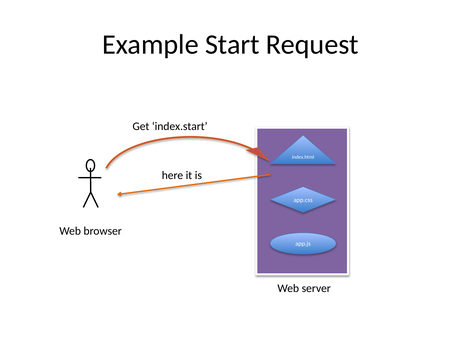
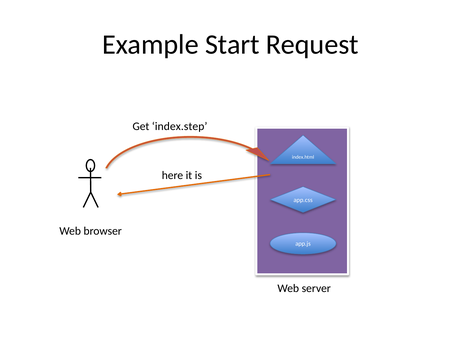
index.start: index.start -> index.step
